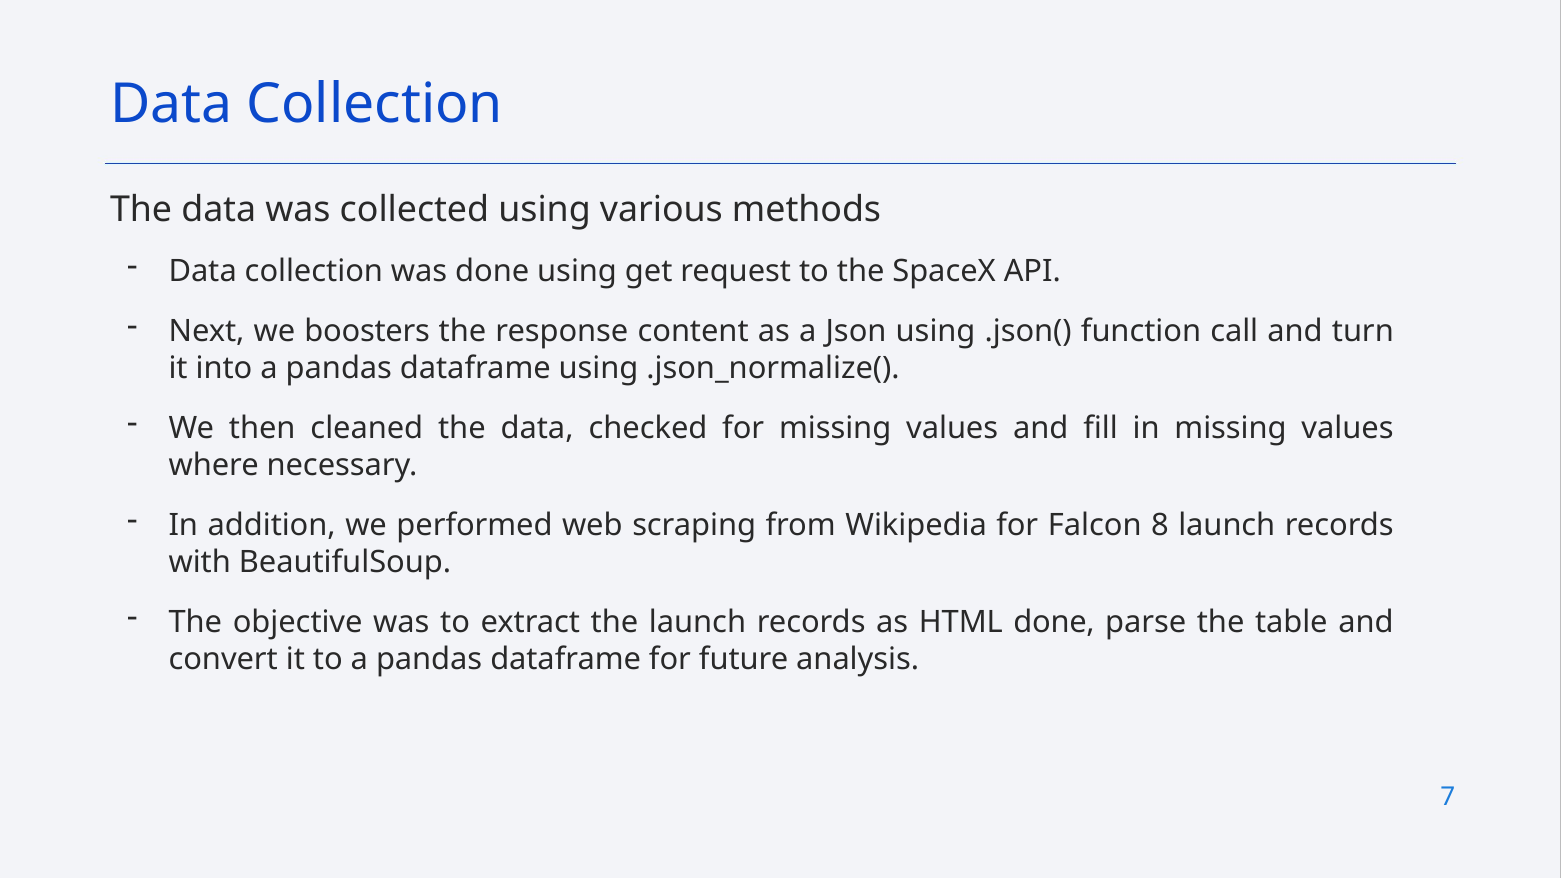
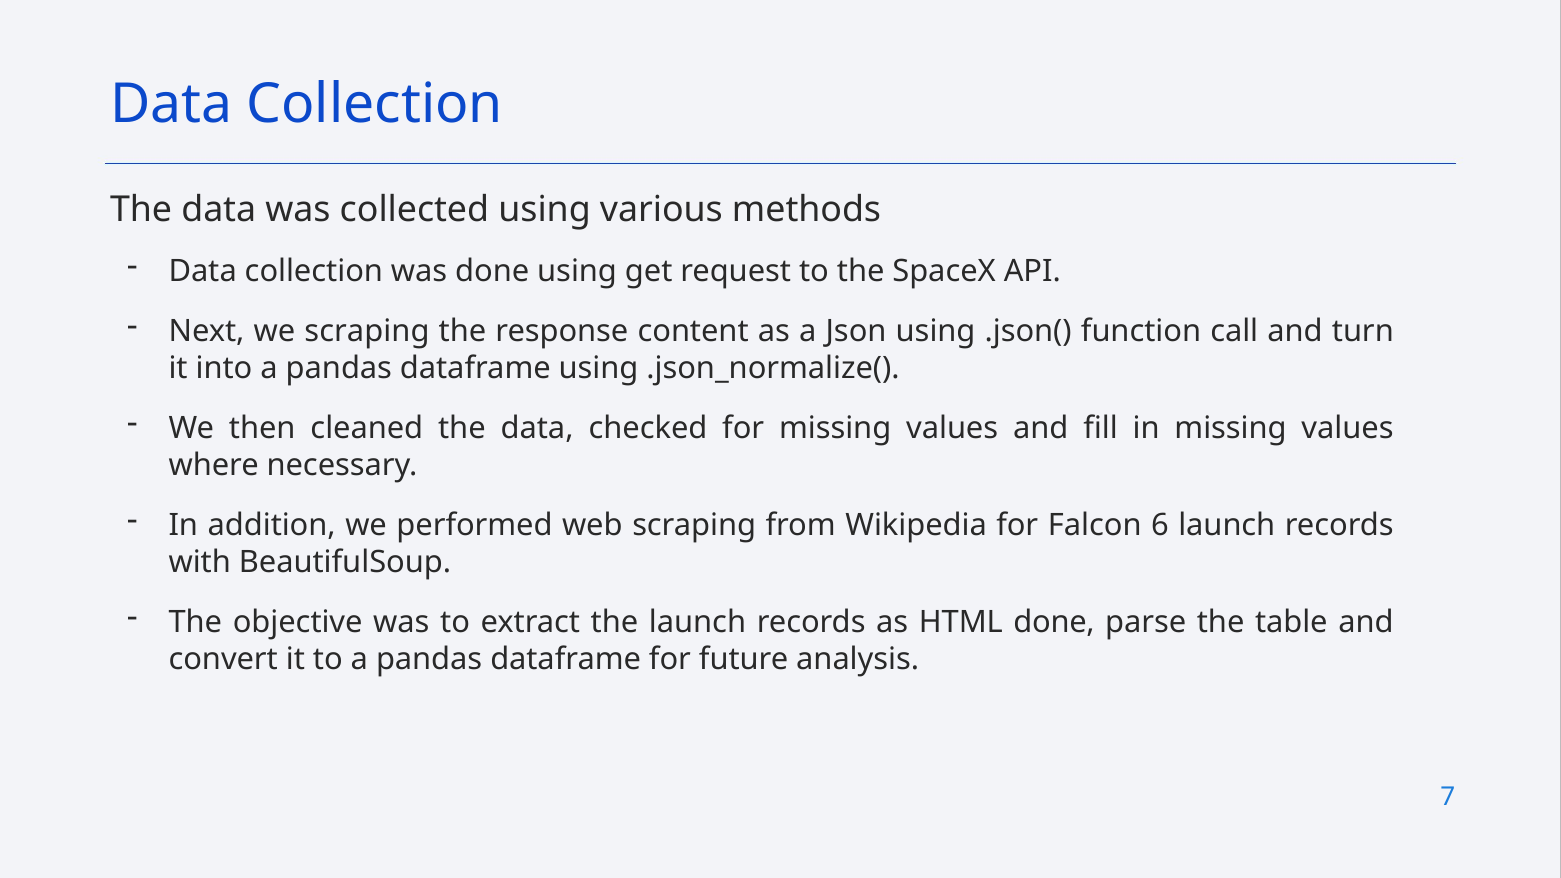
we boosters: boosters -> scraping
8: 8 -> 6
